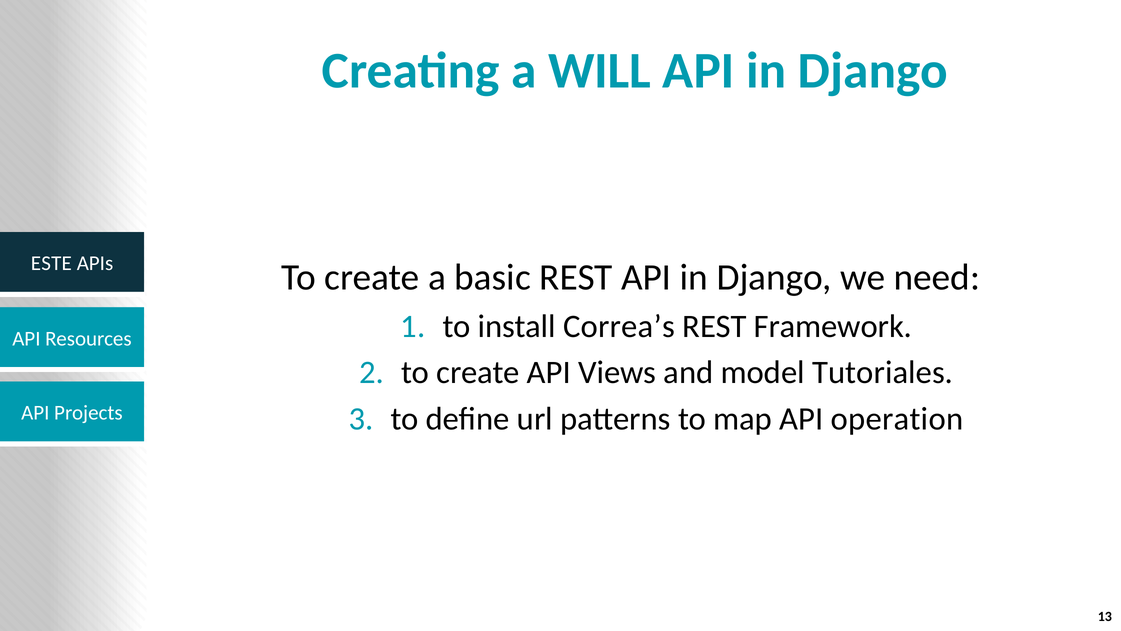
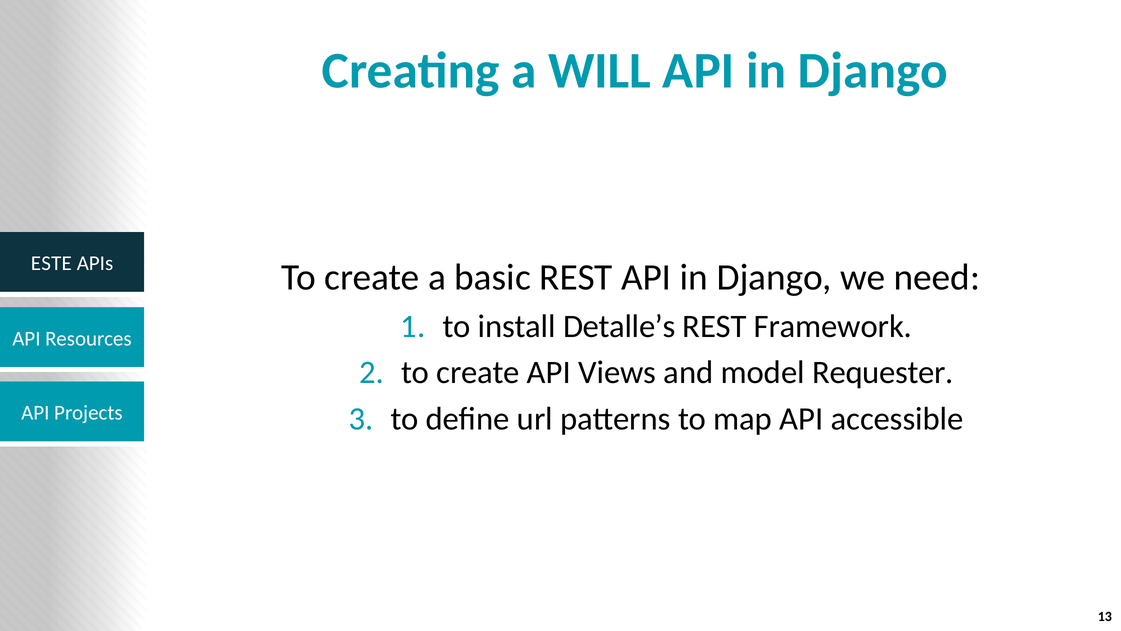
Correa’s: Correa’s -> Detalle’s
Tutoriales: Tutoriales -> Requester
operation: operation -> accessible
